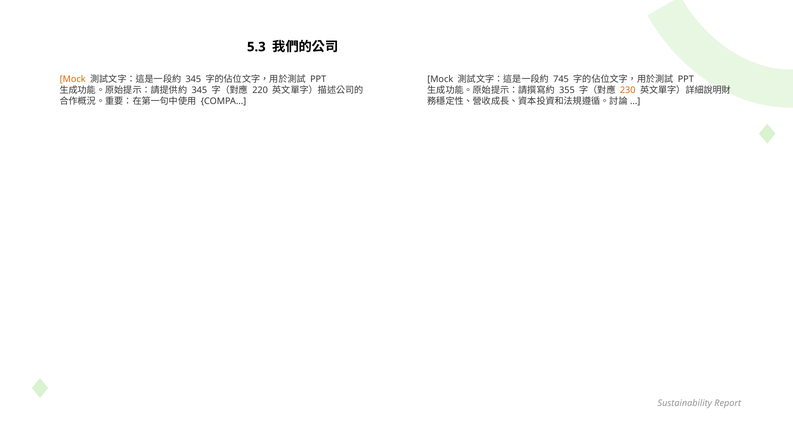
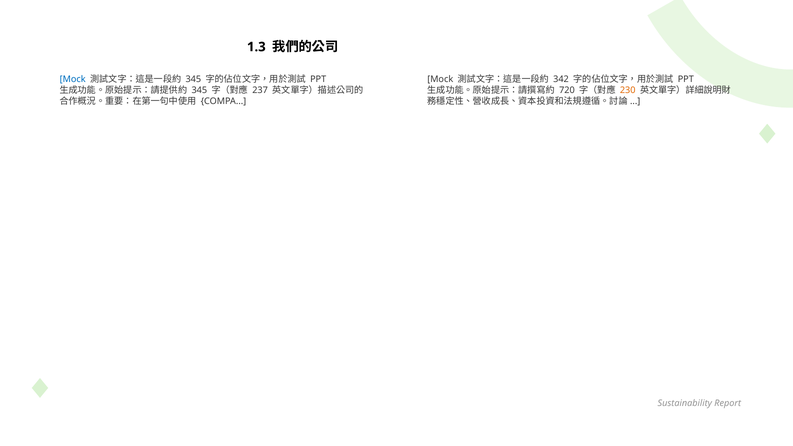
5.3: 5.3 -> 1.3
Mock at (73, 79) colour: orange -> blue
745: 745 -> 342
220: 220 -> 237
355: 355 -> 720
